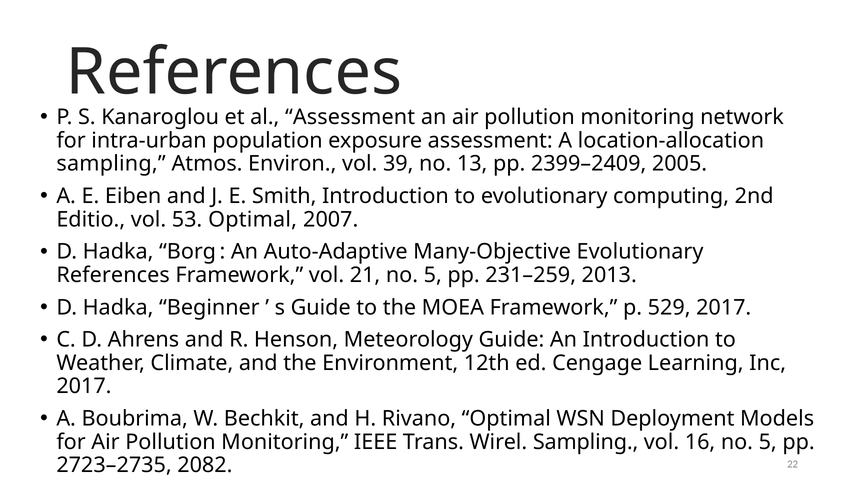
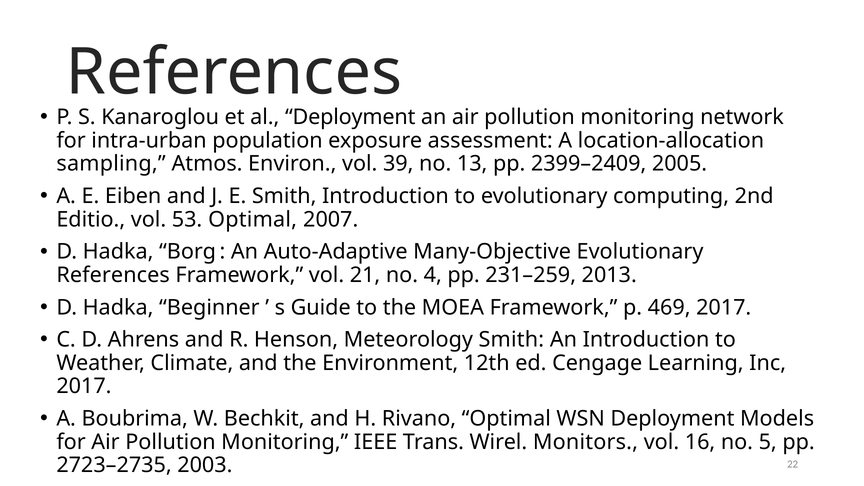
Assessment at (350, 117): Assessment -> Deployment
21 no 5: 5 -> 4
529: 529 -> 469
Meteorology Guide: Guide -> Smith
Wirel Sampling: Sampling -> Monitors
2082: 2082 -> 2003
